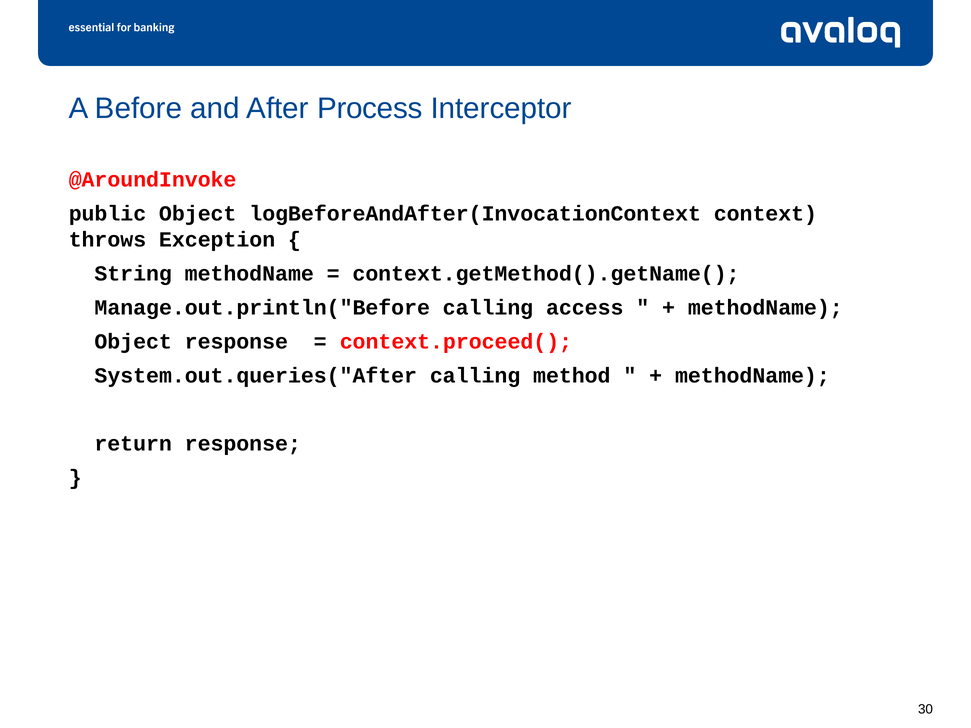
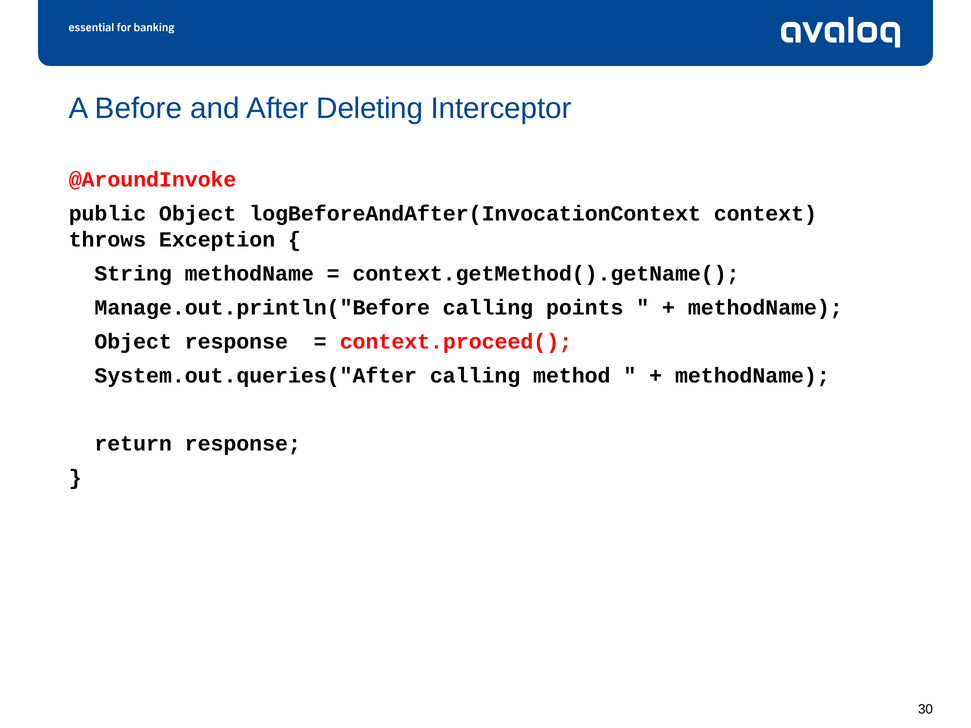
Process: Process -> Deleting
access: access -> points
